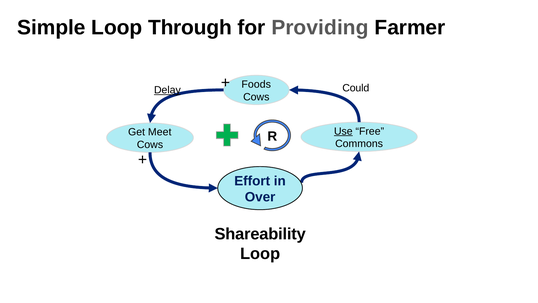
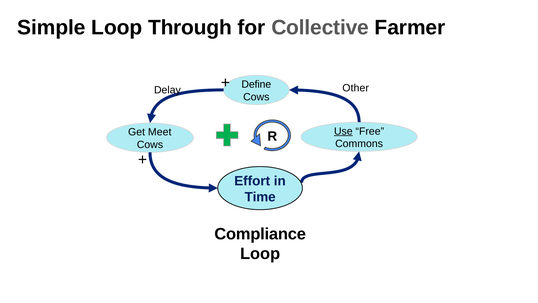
Providing: Providing -> Collective
Could: Could -> Other
Foods: Foods -> Define
Delay underline: present -> none
Over: Over -> Time
Shareability: Shareability -> Compliance
